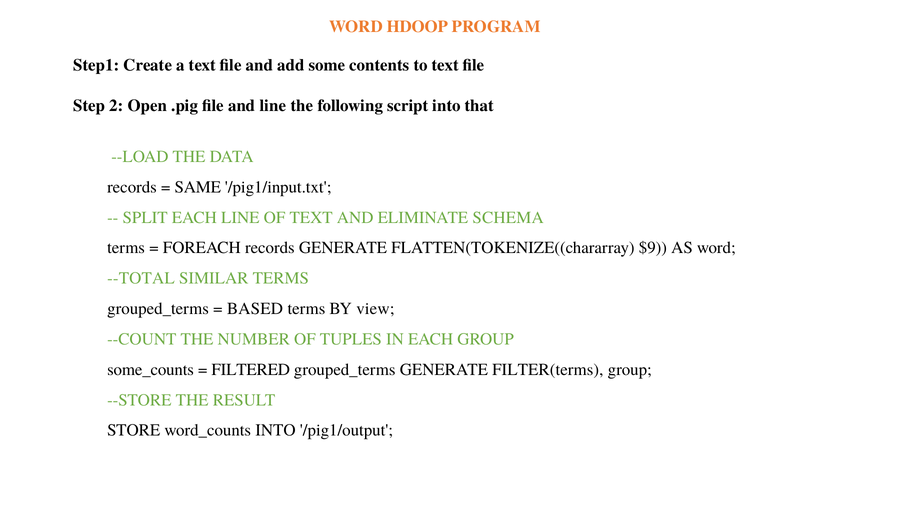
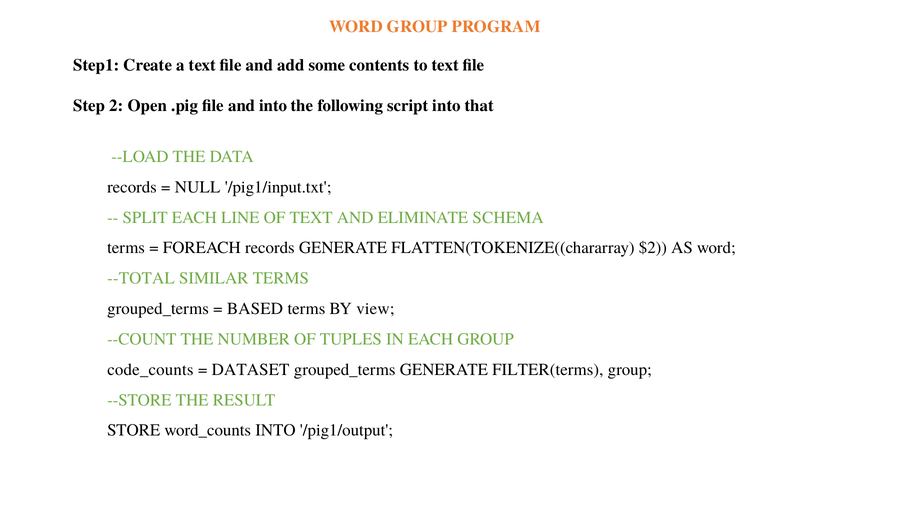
WORD HDOOP: HDOOP -> GROUP
and line: line -> into
SAME: SAME -> NULL
$9: $9 -> $2
some_counts: some_counts -> code_counts
FILTERED: FILTERED -> DATASET
